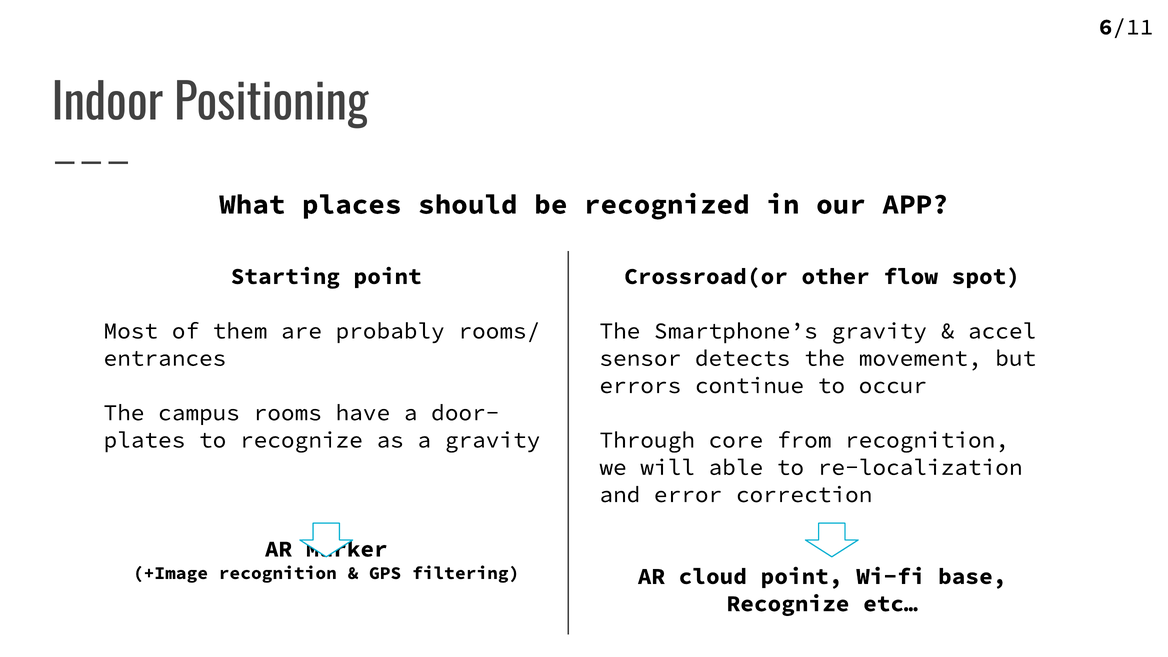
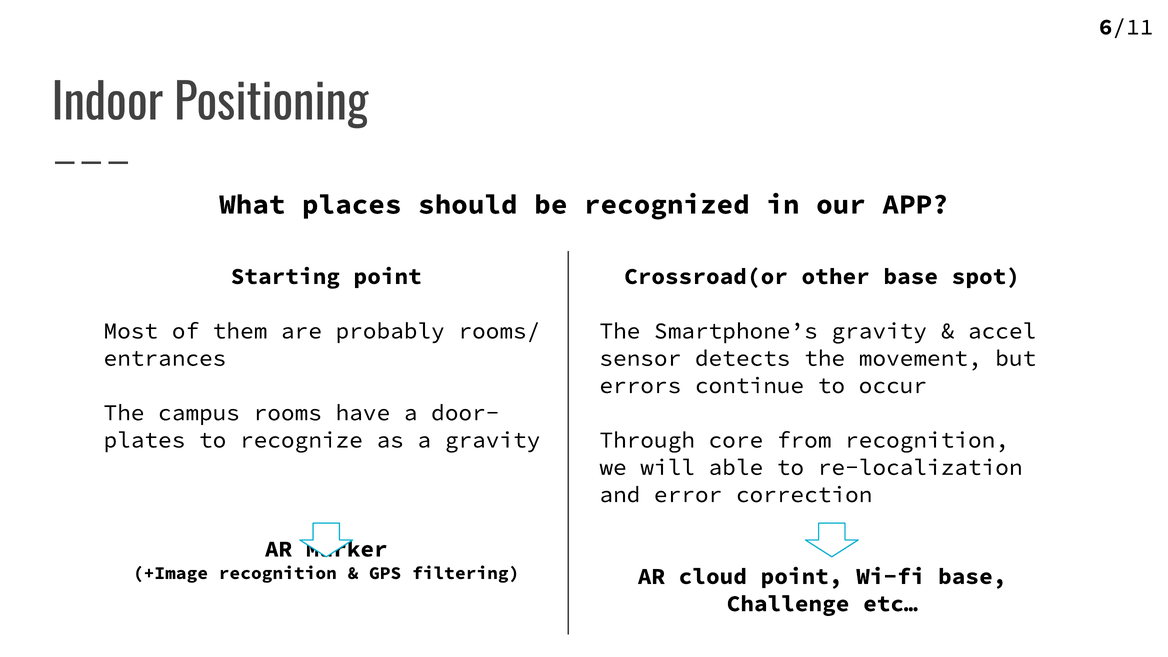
other flow: flow -> base
Recognize at (788, 604): Recognize -> Challenge
